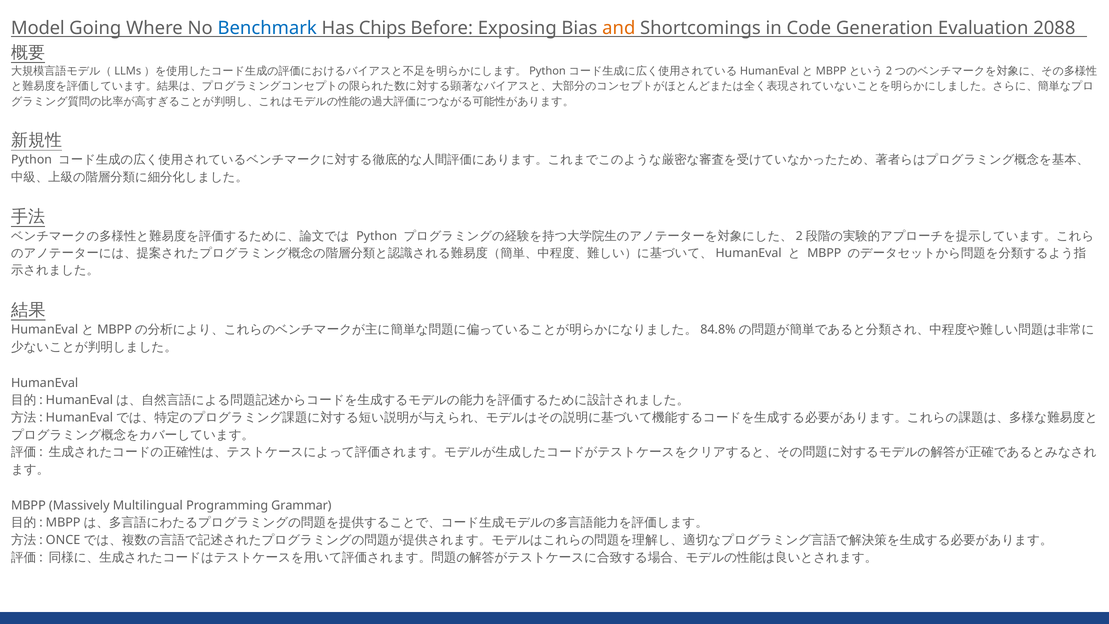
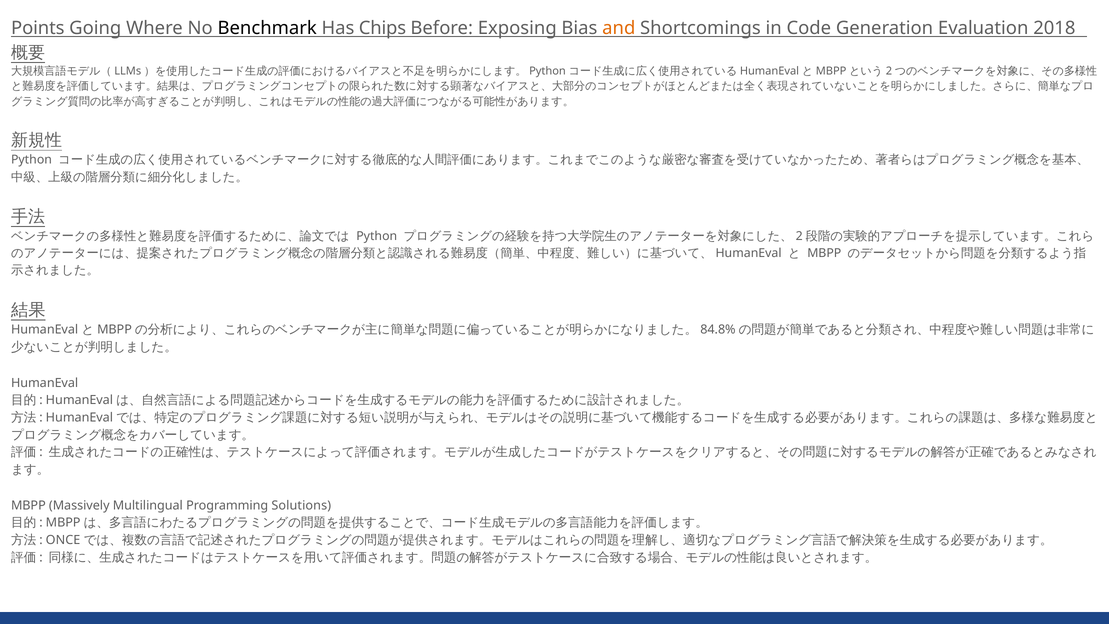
Model: Model -> Points
Benchmark colour: blue -> black
2088: 2088 -> 2018
Grammar: Grammar -> Solutions
